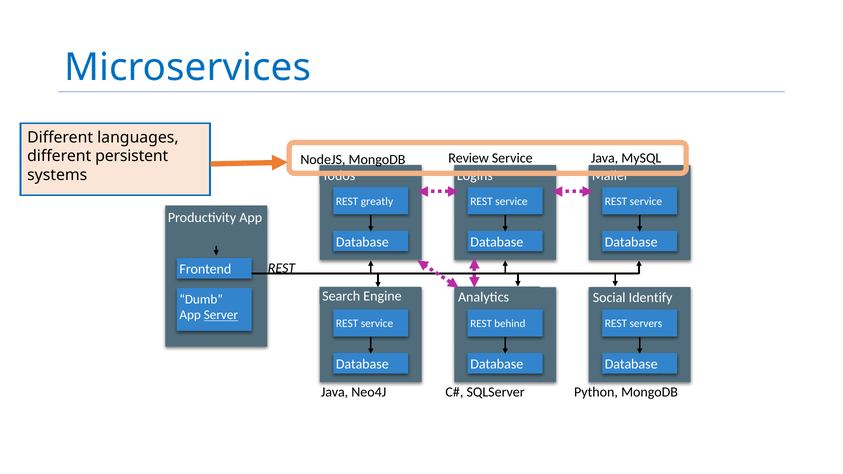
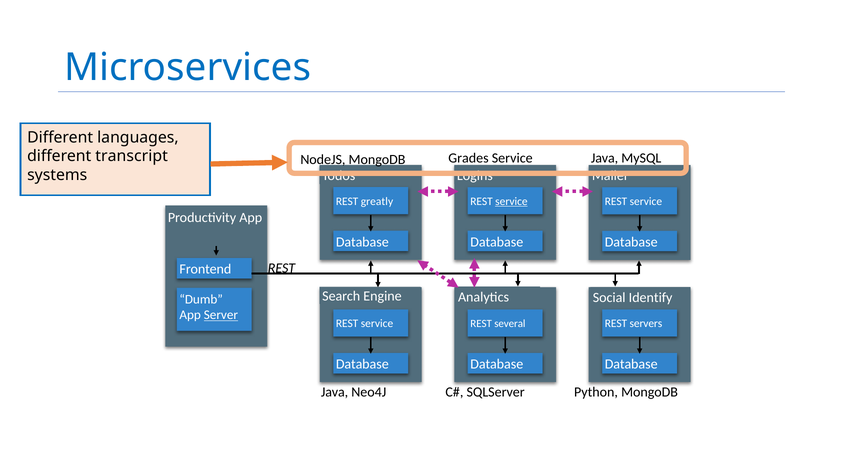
persistent: persistent -> transcript
Review: Review -> Grades
service at (511, 202) underline: none -> present
behind: behind -> several
